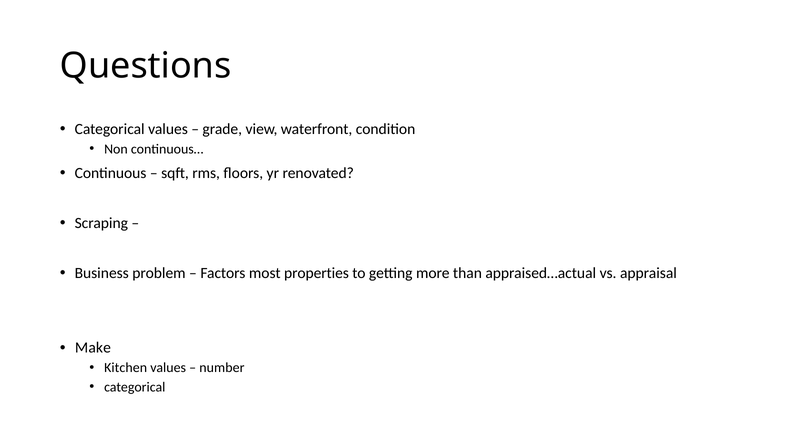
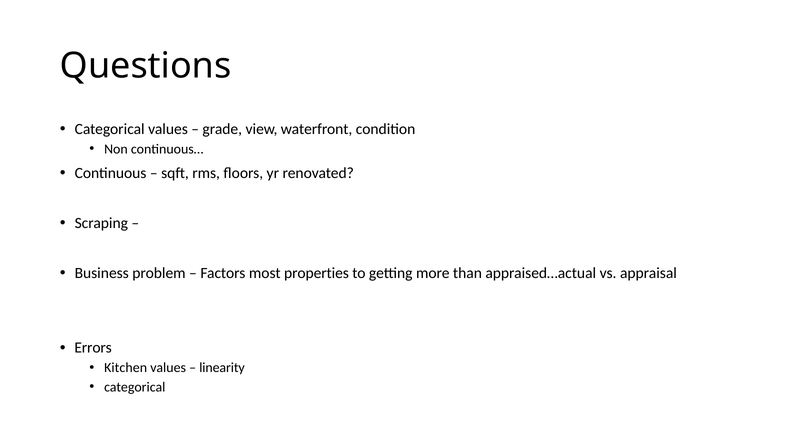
Make: Make -> Errors
number: number -> linearity
